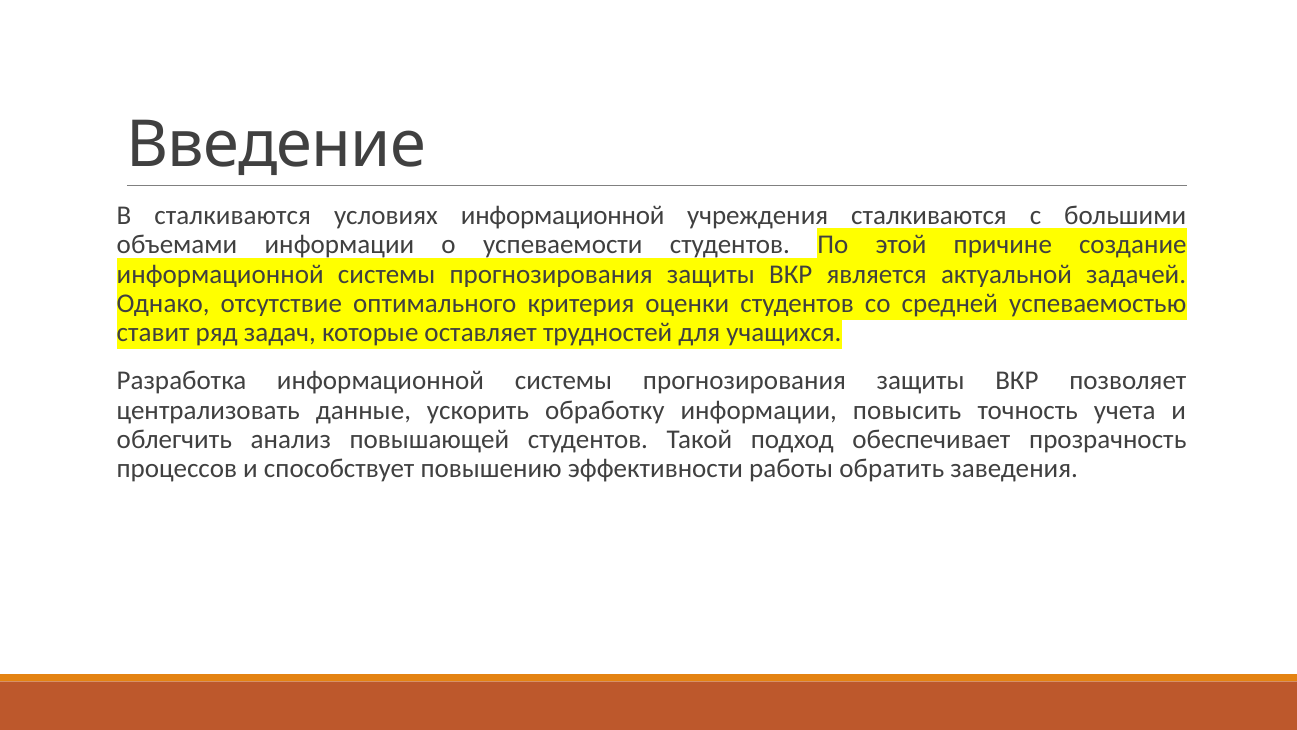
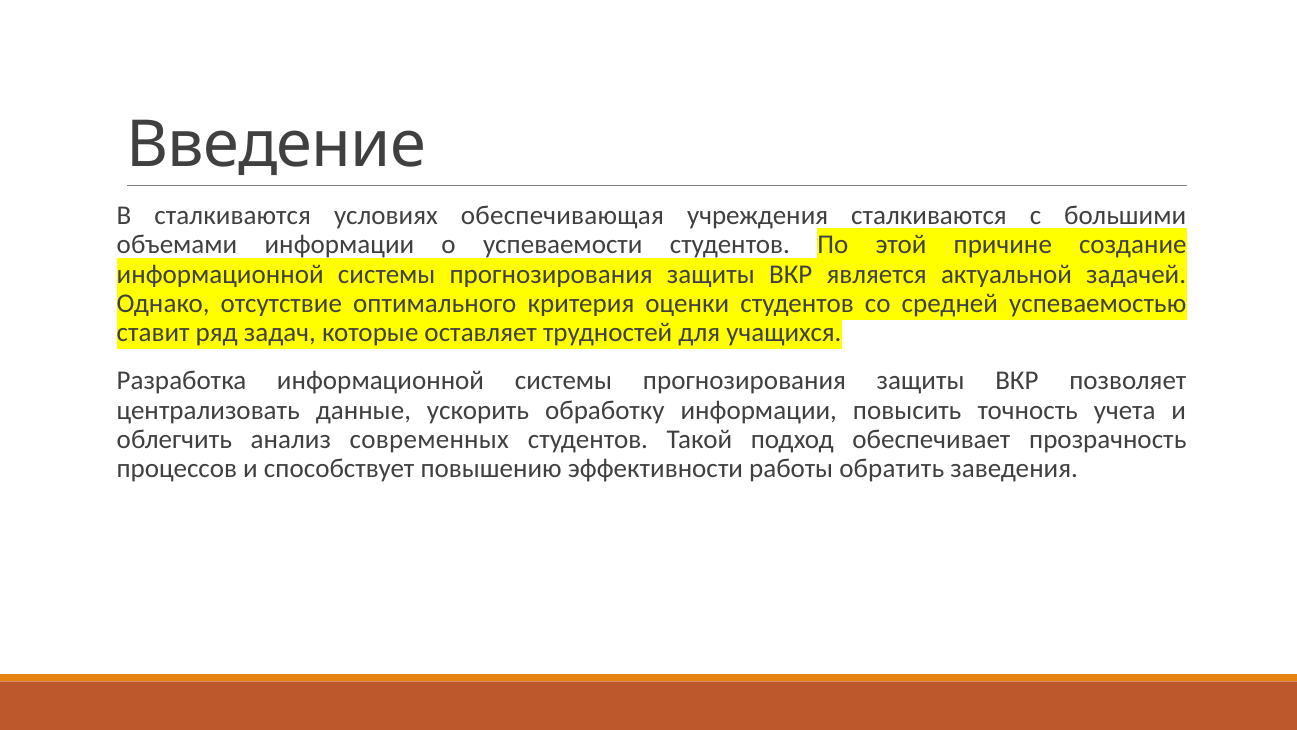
условиях информационной: информационной -> обеспечивающая
повышающей: повышающей -> современных
